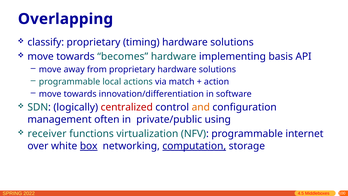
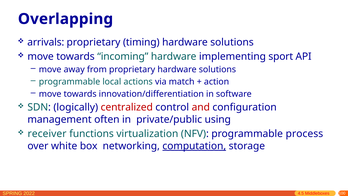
classify: classify -> arrivals
becomes: becomes -> incoming
basis: basis -> sport
and colour: orange -> red
internet: internet -> process
box underline: present -> none
